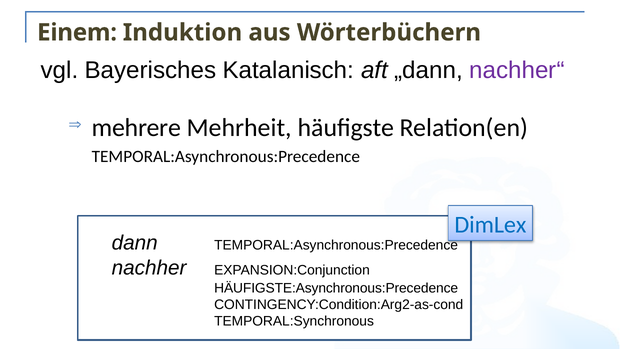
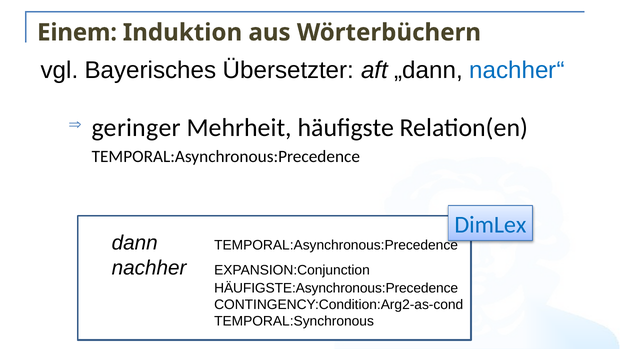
Katalanisch: Katalanisch -> Übersetzter
nachher“ colour: purple -> blue
mehrere: mehrere -> geringer
